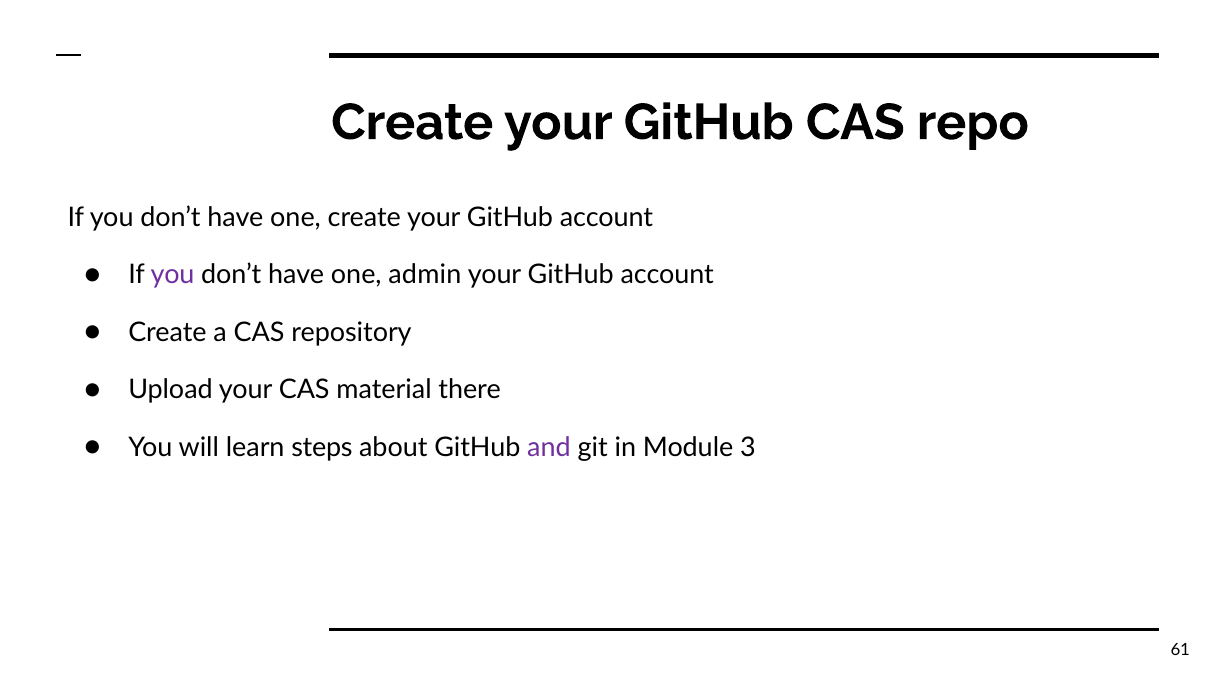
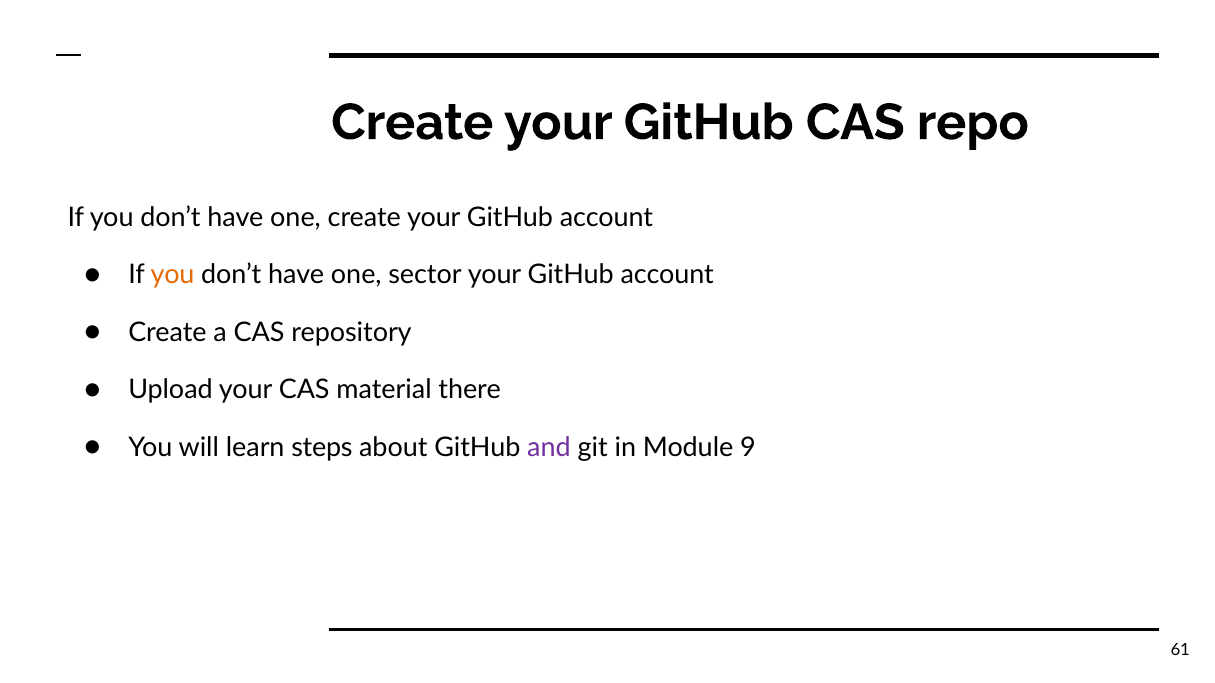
you at (173, 275) colour: purple -> orange
admin: admin -> sector
3: 3 -> 9
